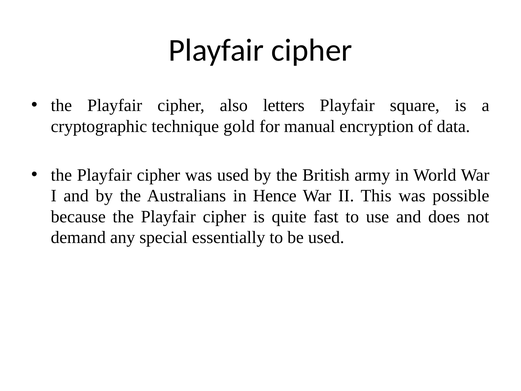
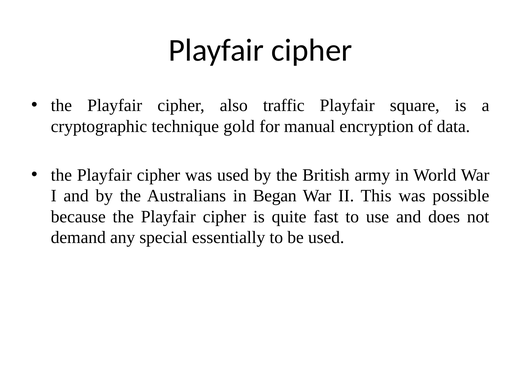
letters: letters -> traffic
Hence: Hence -> Began
